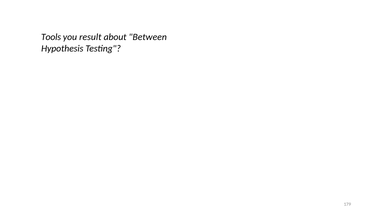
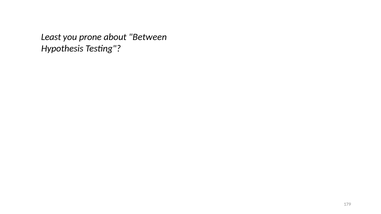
Tools: Tools -> Least
result: result -> prone
